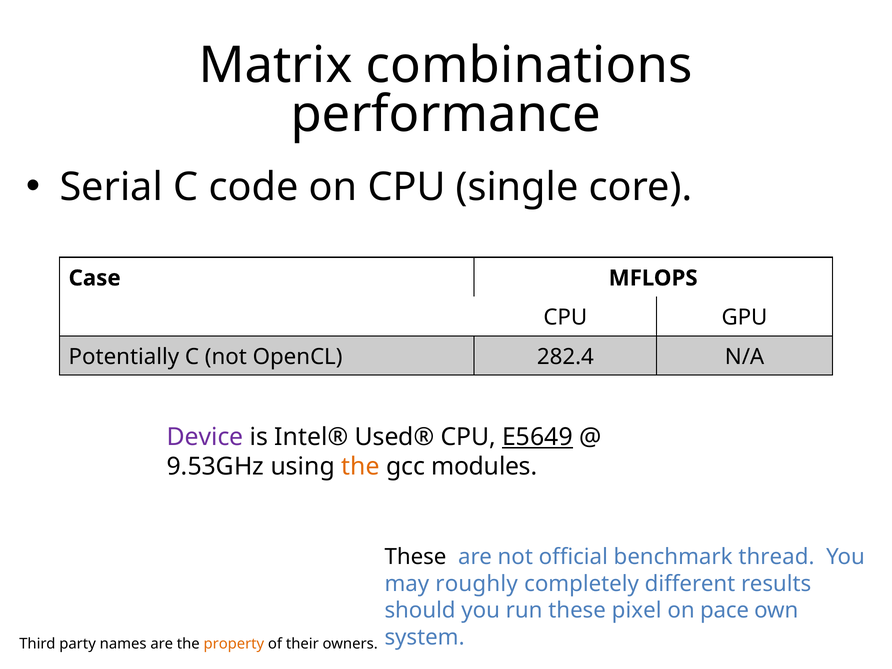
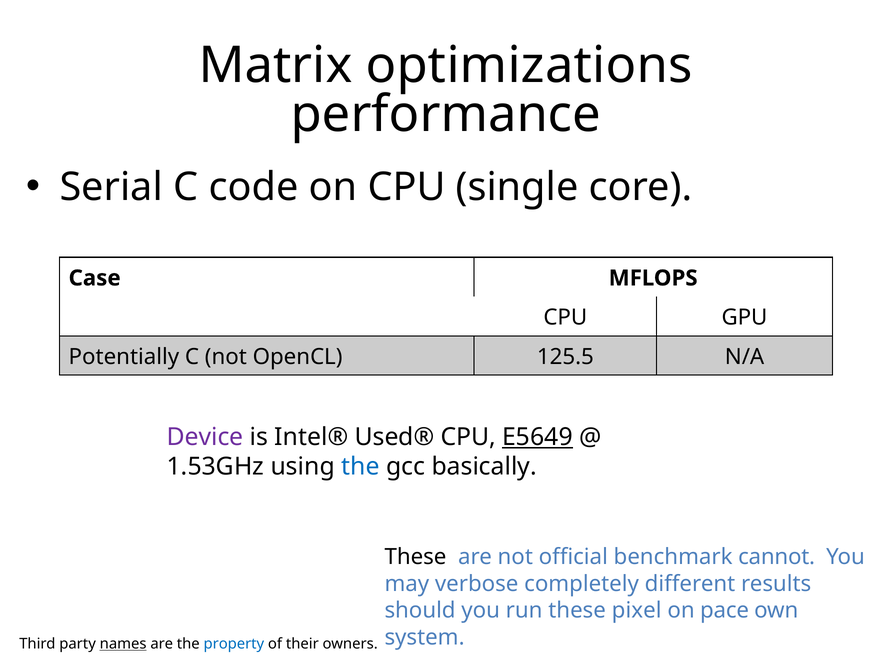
combinations: combinations -> optimizations
282.4: 282.4 -> 125.5
9.53GHz: 9.53GHz -> 1.53GHz
the at (360, 467) colour: orange -> blue
modules: modules -> basically
thread: thread -> cannot
roughly: roughly -> verbose
names underline: none -> present
property colour: orange -> blue
